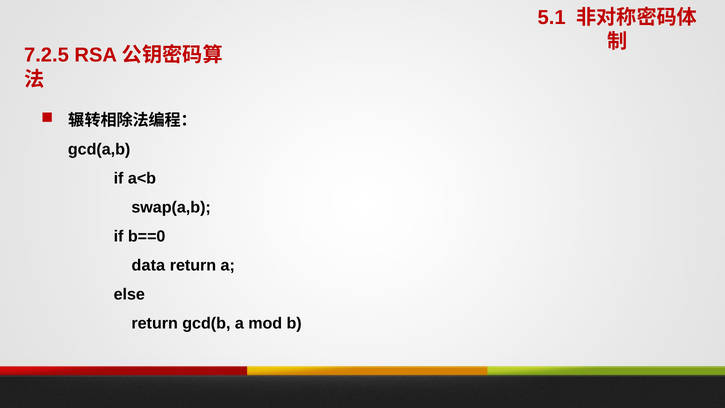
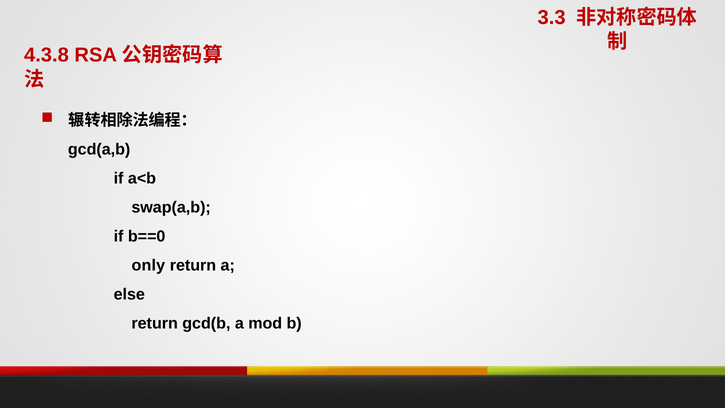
5.1: 5.1 -> 3.3
7.2.5: 7.2.5 -> 4.3.8
data: data -> only
